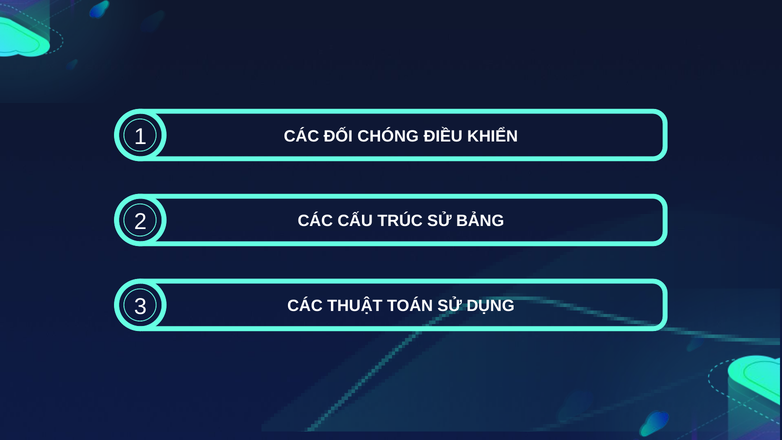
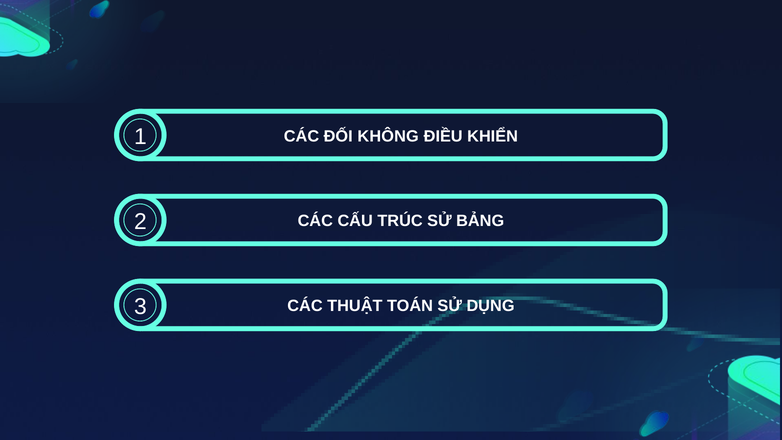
CHÓNG: CHÓNG -> KHÔNG
